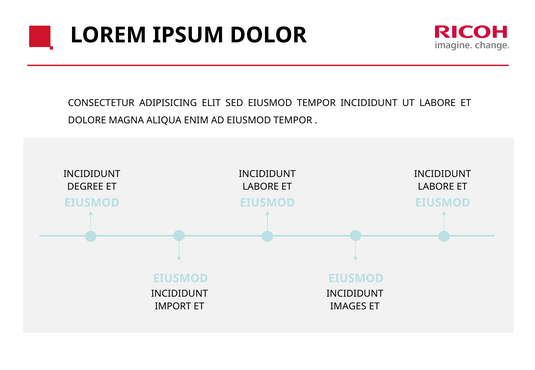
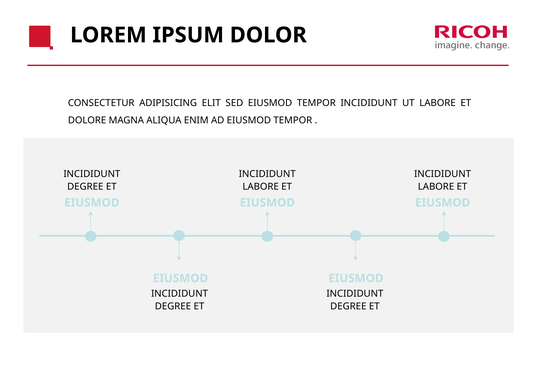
IMPORT at (173, 307): IMPORT -> DEGREE
IMAGES at (348, 307): IMAGES -> DEGREE
